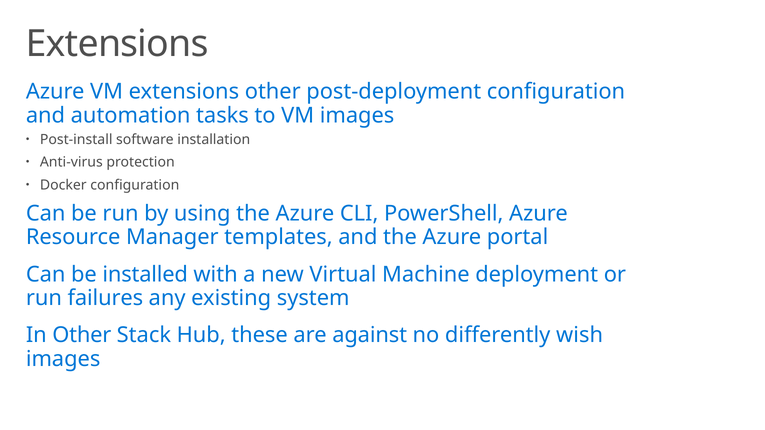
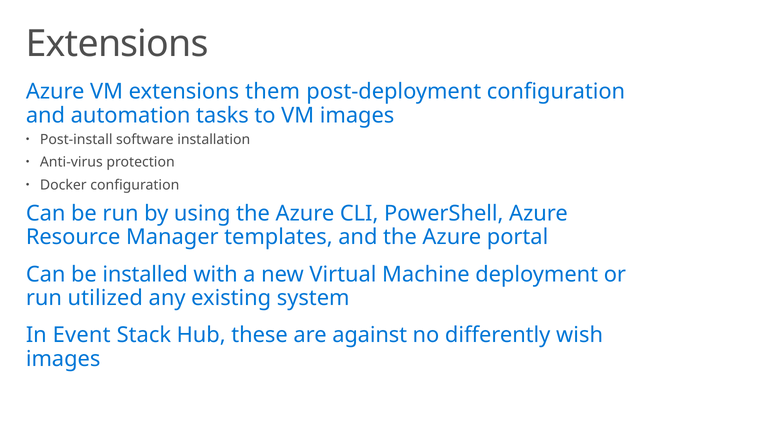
extensions other: other -> them
failures: failures -> utilized
In Other: Other -> Event
